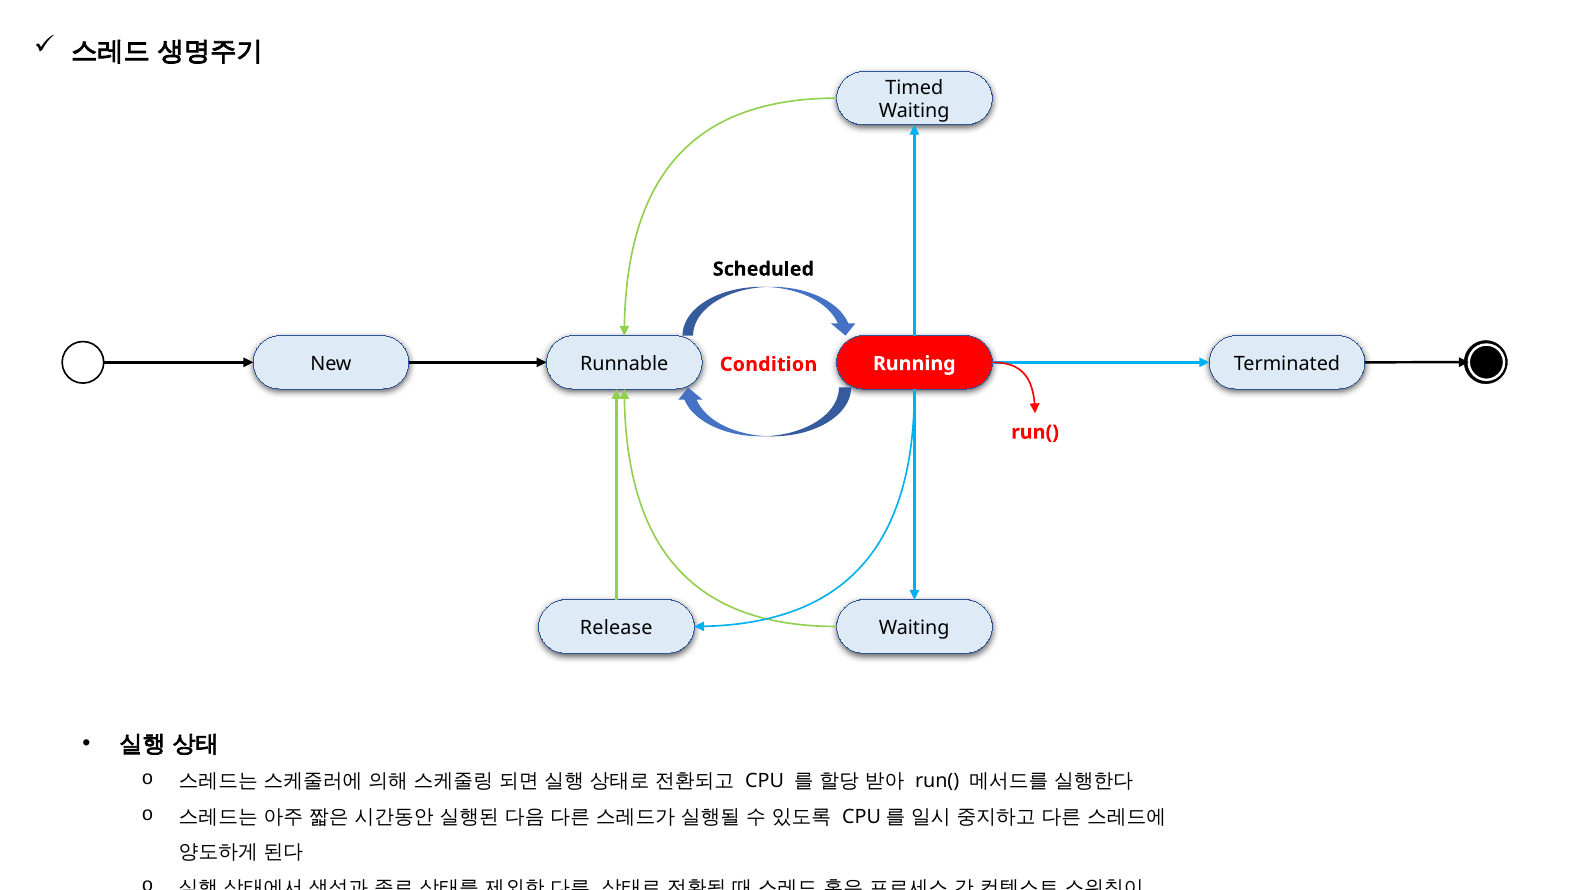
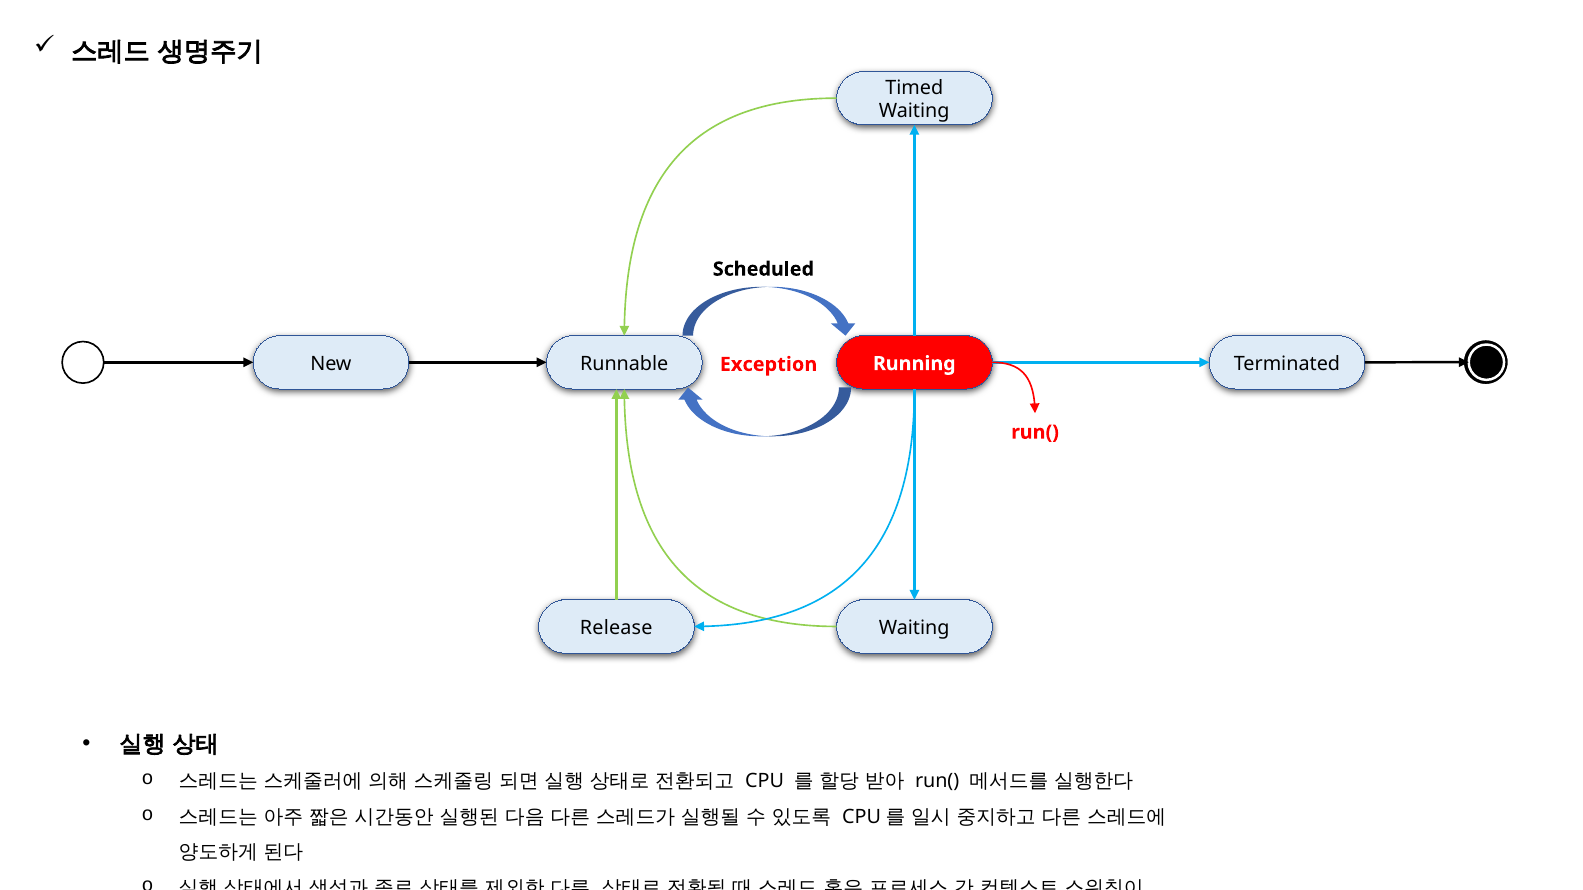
Condition: Condition -> Exception
